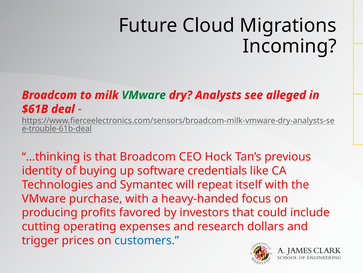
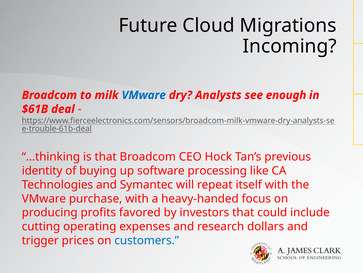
VMware at (144, 95) colour: green -> blue
alleged: alleged -> enough
credentials: credentials -> processing
